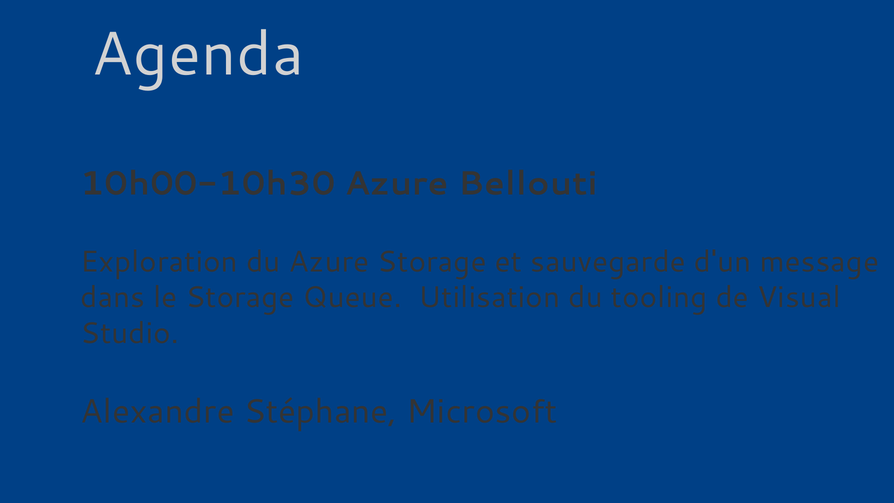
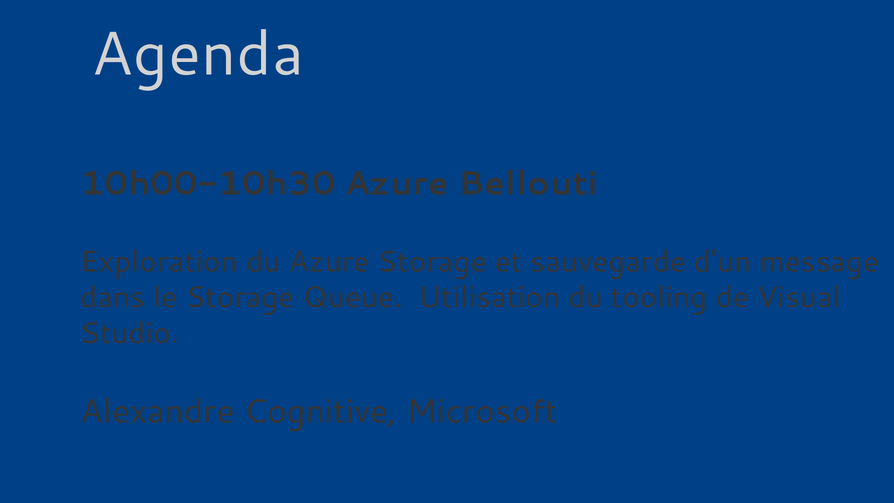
Stéphane: Stéphane -> Cognitive
